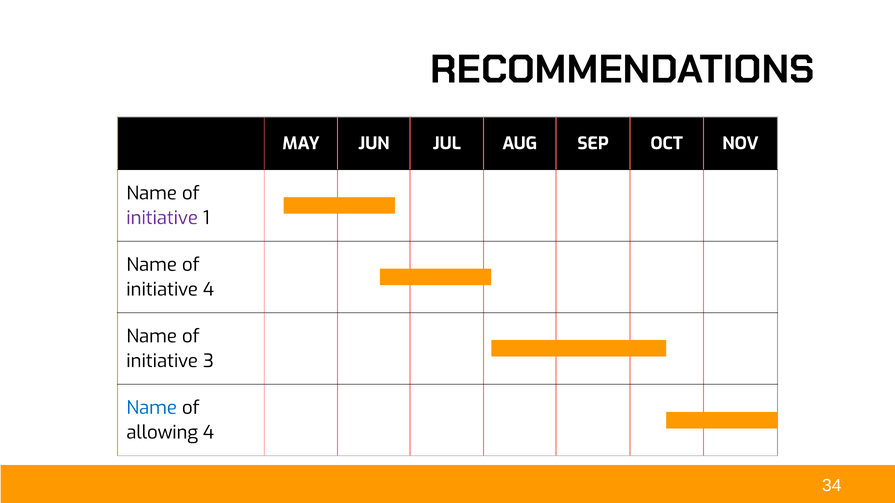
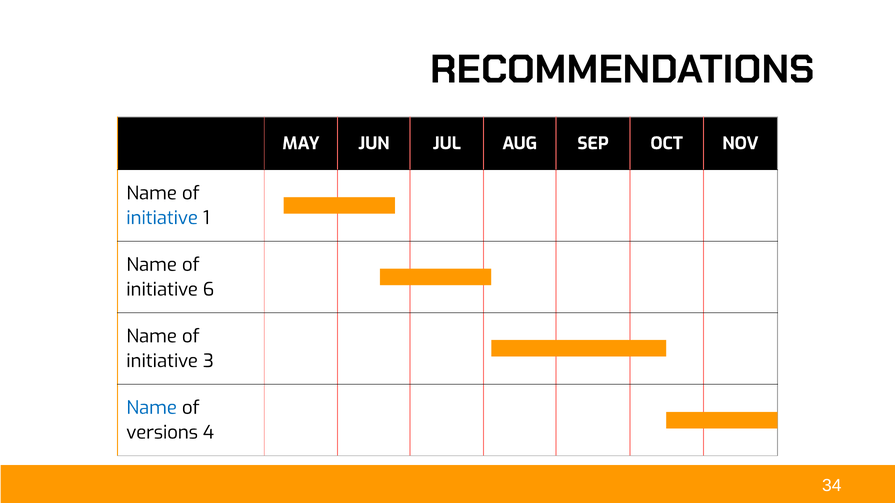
initiative at (162, 218) colour: purple -> blue
initiative 4: 4 -> 6
allowing: allowing -> versions
